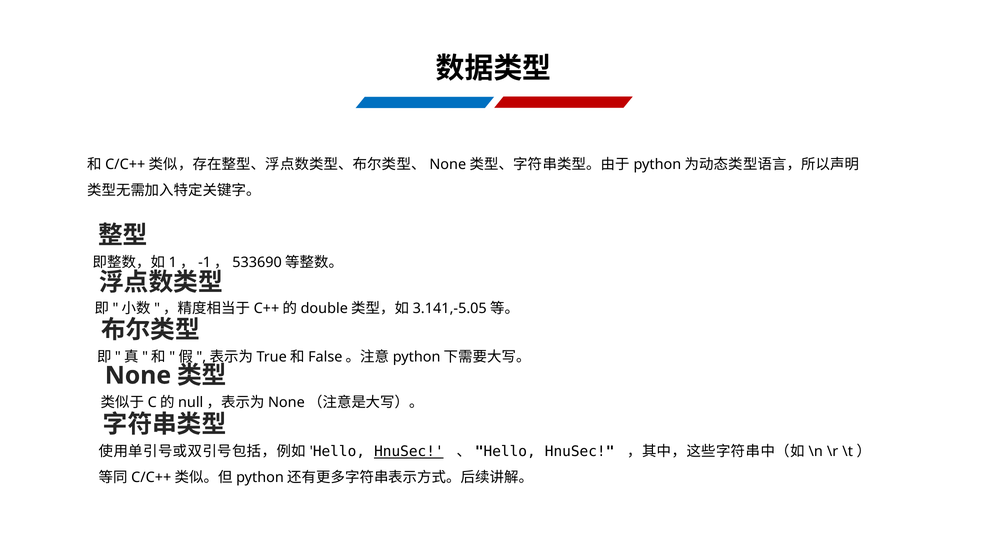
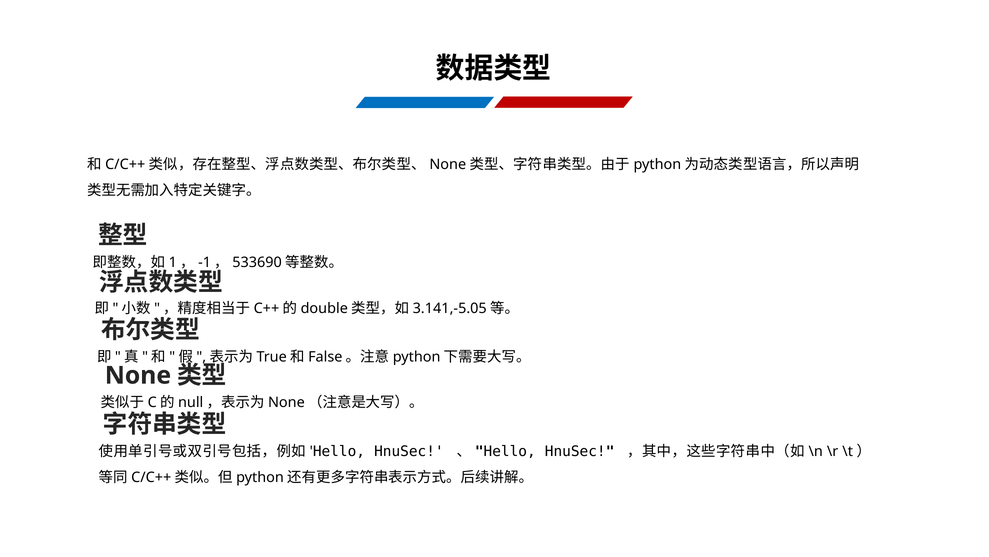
HnuSec at (409, 451) underline: present -> none
